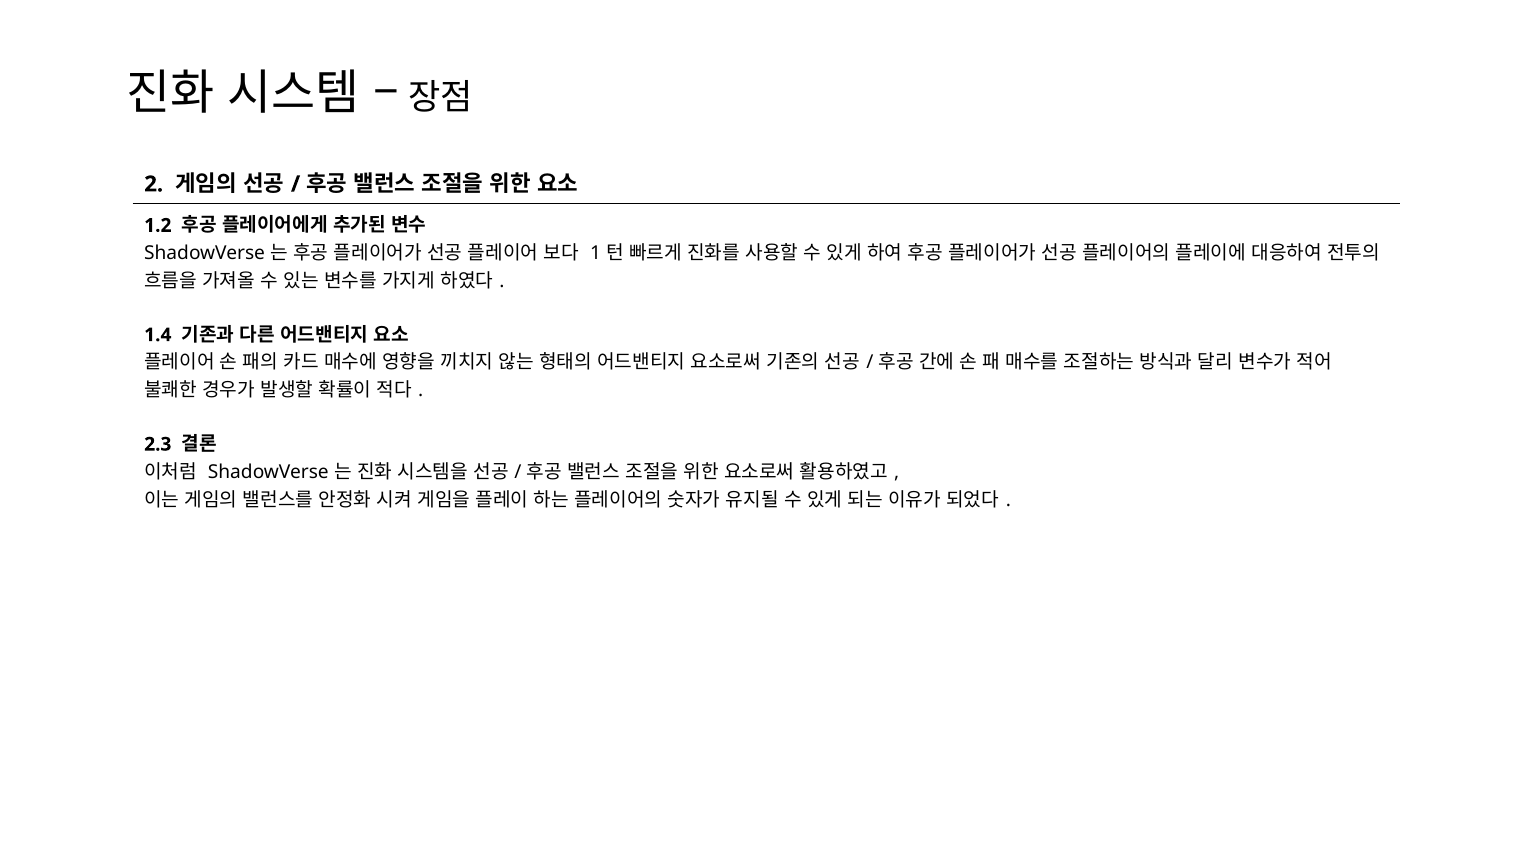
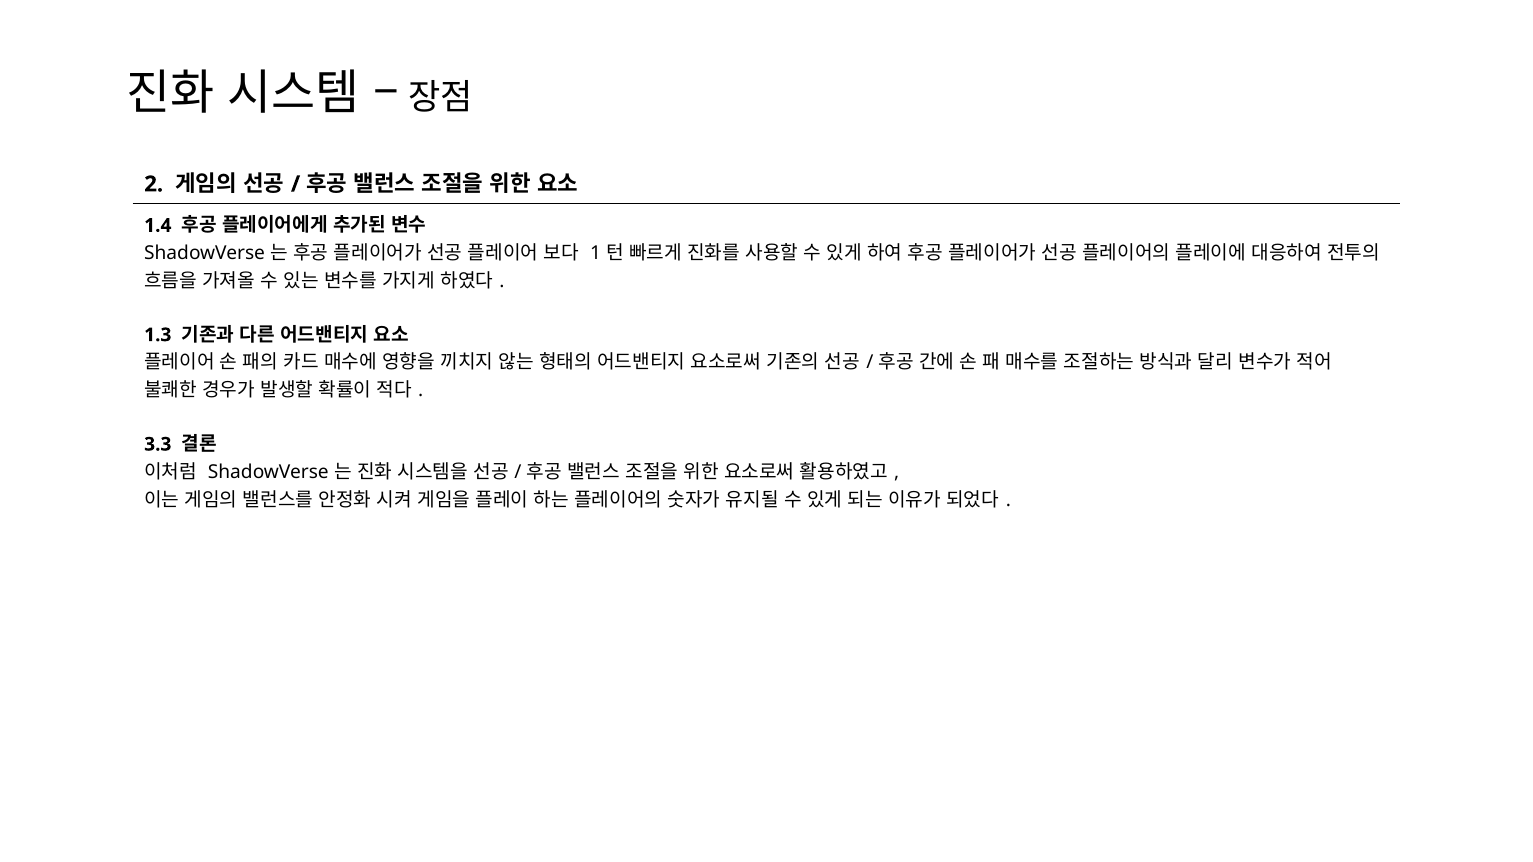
1.2: 1.2 -> 1.4
1.4: 1.4 -> 1.3
2.3: 2.3 -> 3.3
